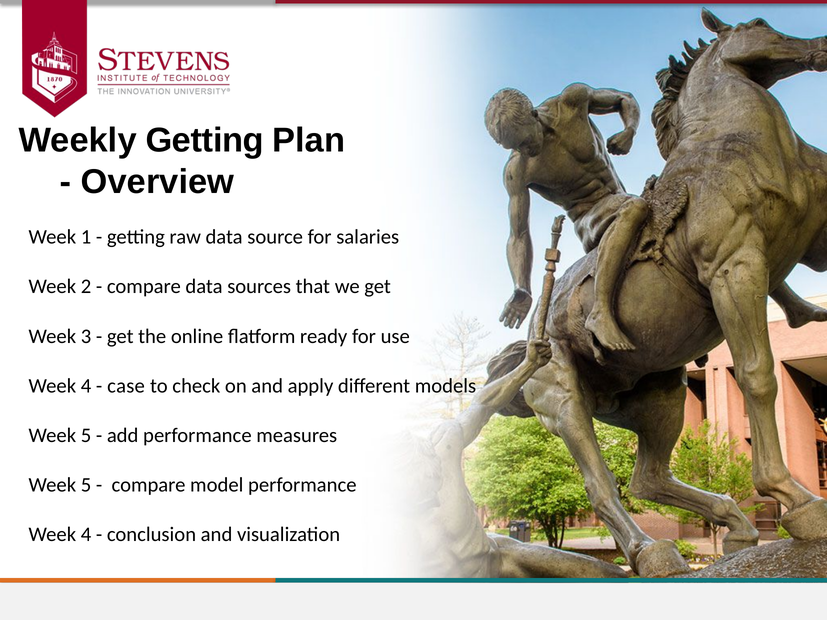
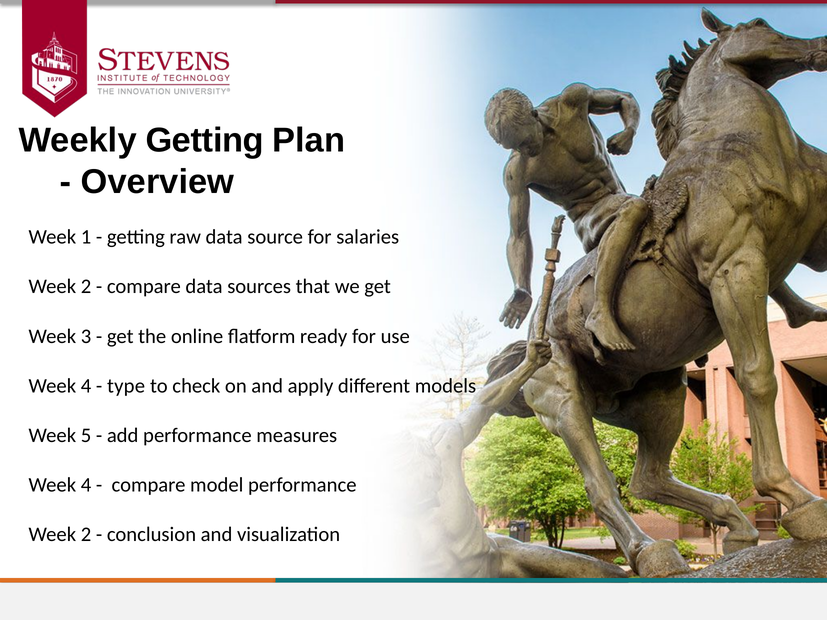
case: case -> type
5 at (86, 485): 5 -> 4
4 at (86, 535): 4 -> 2
